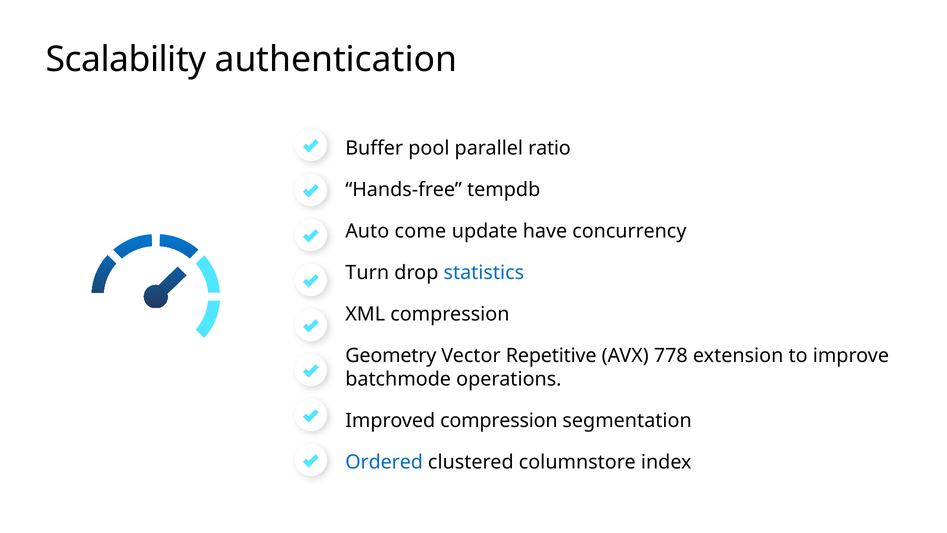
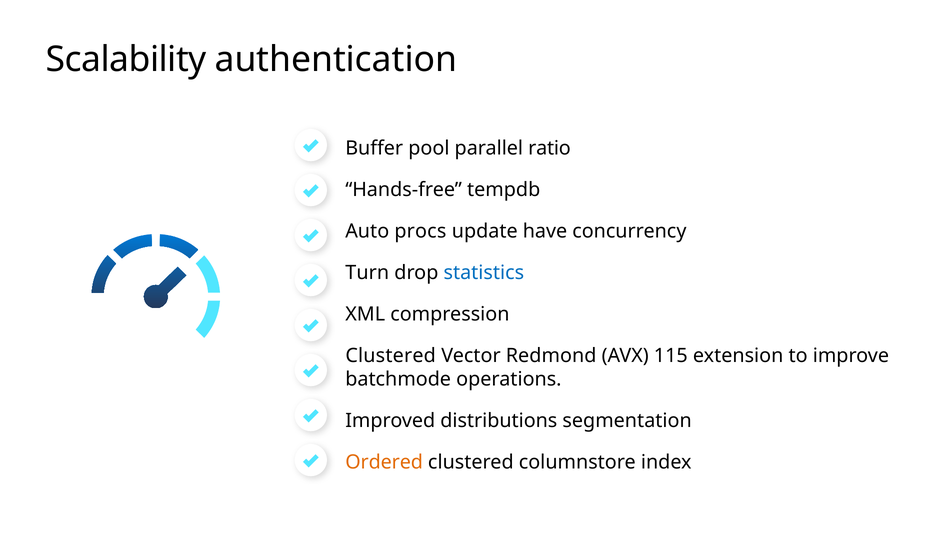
come: come -> procs
Geometry at (391, 355): Geometry -> Clustered
Repetitive: Repetitive -> Redmond
778: 778 -> 115
Improved compression: compression -> distributions
Ordered colour: blue -> orange
